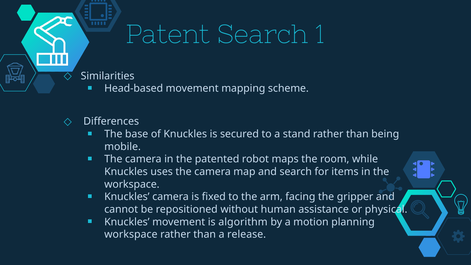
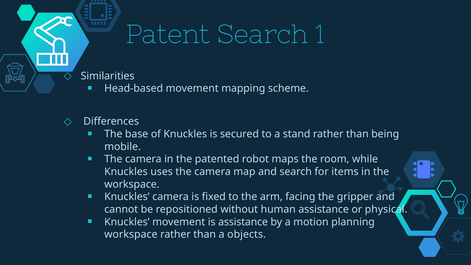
is algorithm: algorithm -> assistance
release: release -> objects
